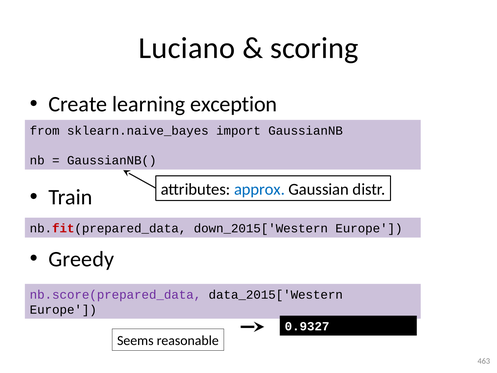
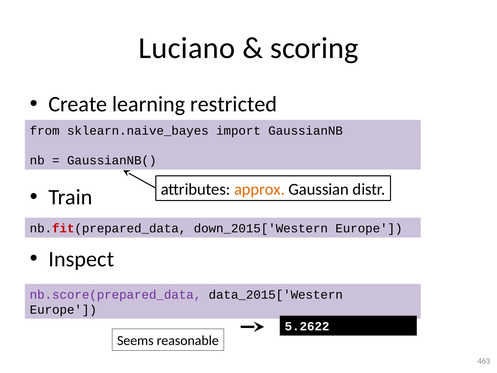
exception: exception -> restricted
approx colour: blue -> orange
Greedy: Greedy -> Inspect
0.9327: 0.9327 -> 5.2622
